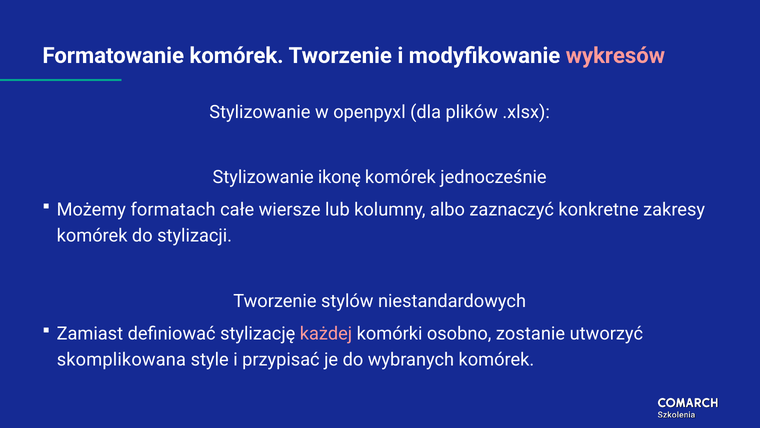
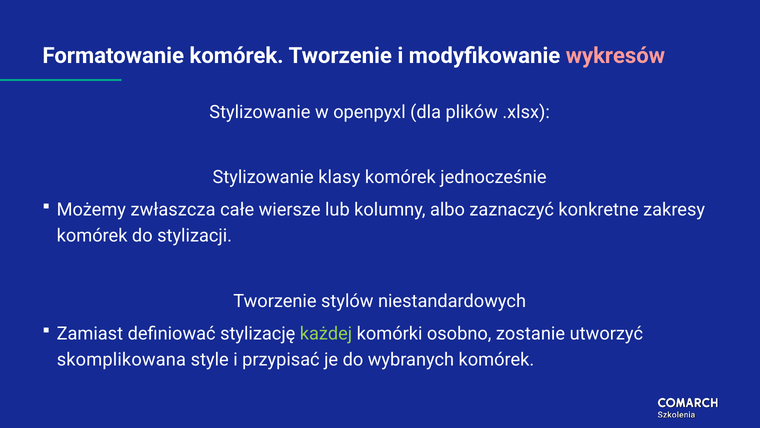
ikonę: ikonę -> klasy
formatach: formatach -> zwłaszcza
każdej colour: pink -> light green
